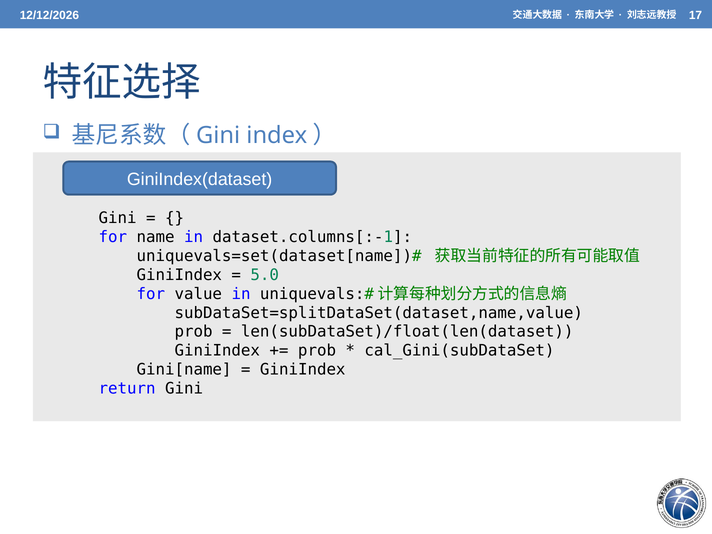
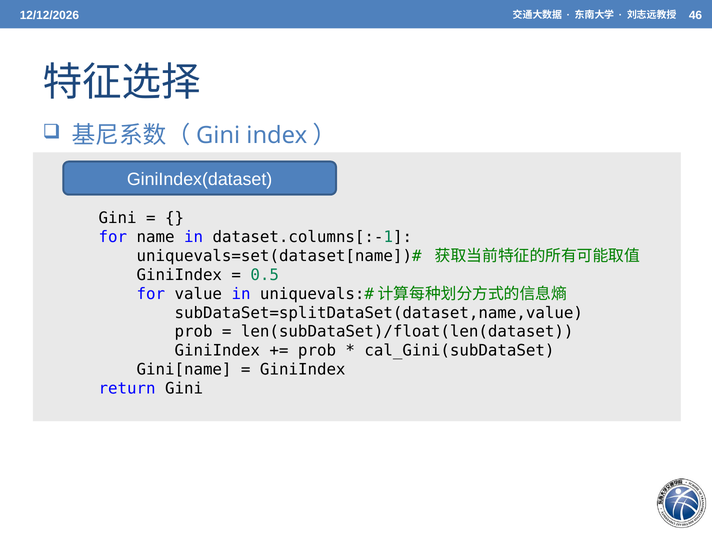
17: 17 -> 46
5.0: 5.0 -> 0.5
